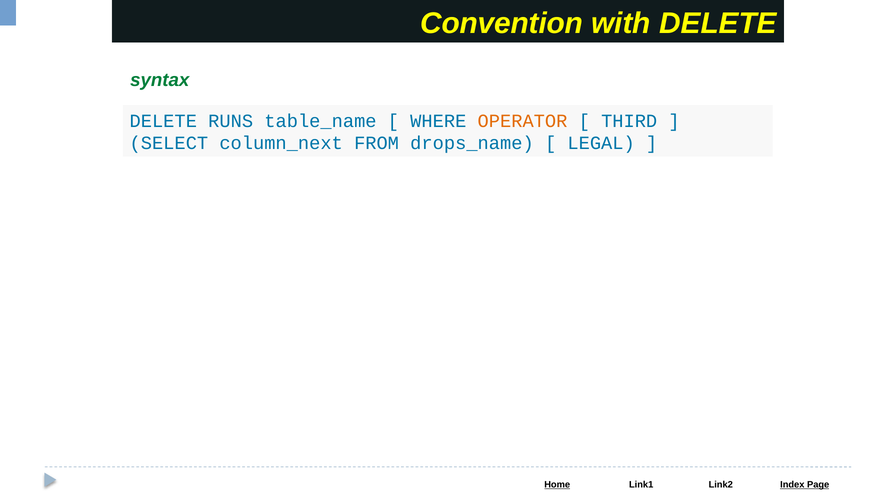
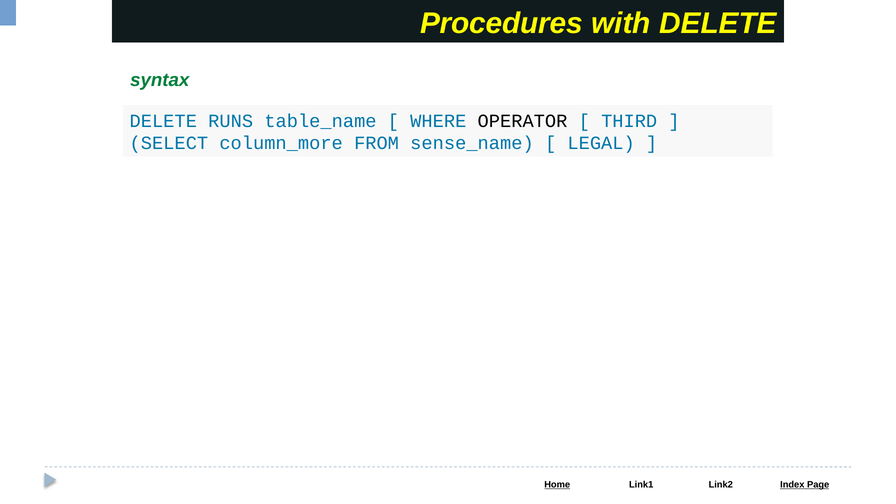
Convention: Convention -> Procedures
OPERATOR colour: orange -> black
column_next: column_next -> column_more
drops_name: drops_name -> sense_name
